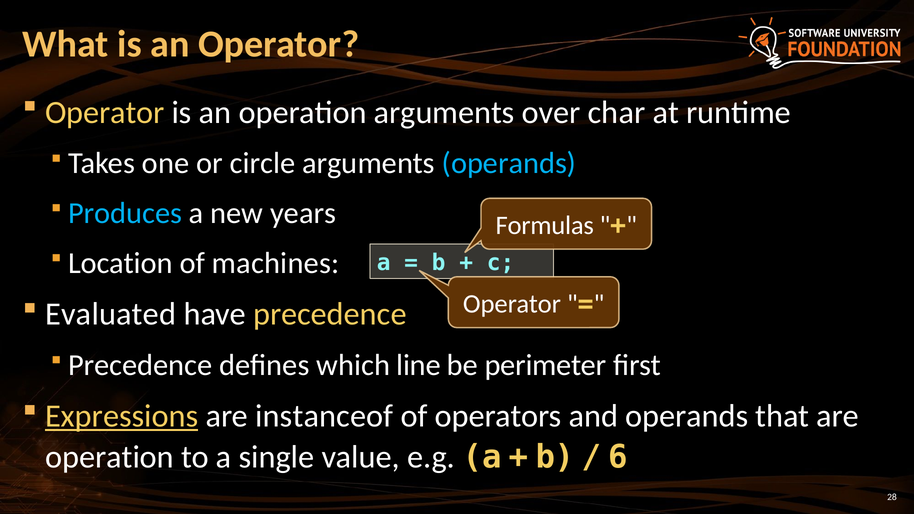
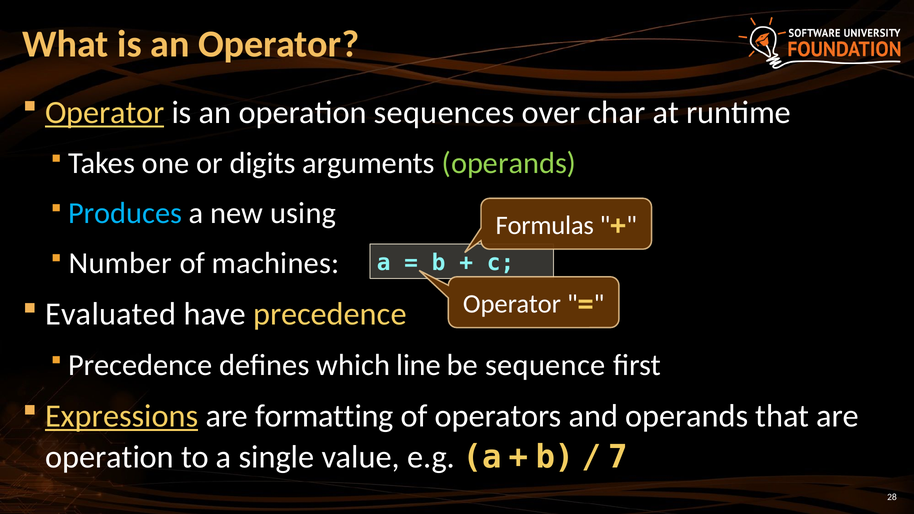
Operator at (105, 113) underline: none -> present
operation arguments: arguments -> sequences
circle: circle -> digits
operands at (509, 163) colour: light blue -> light green
years: years -> using
Location: Location -> Number
perimeter: perimeter -> sequence
instanceof: instanceof -> formatting
6: 6 -> 7
